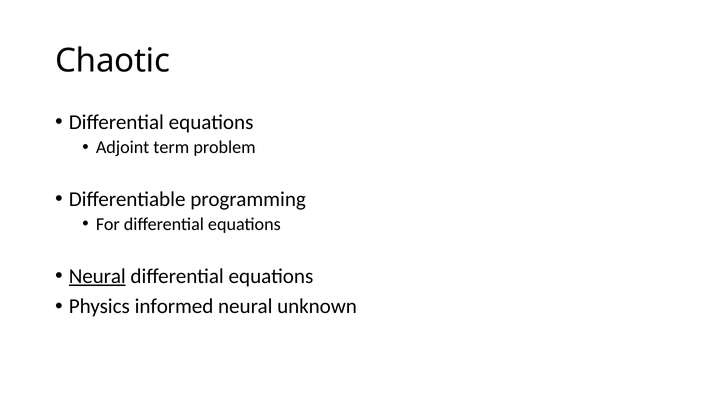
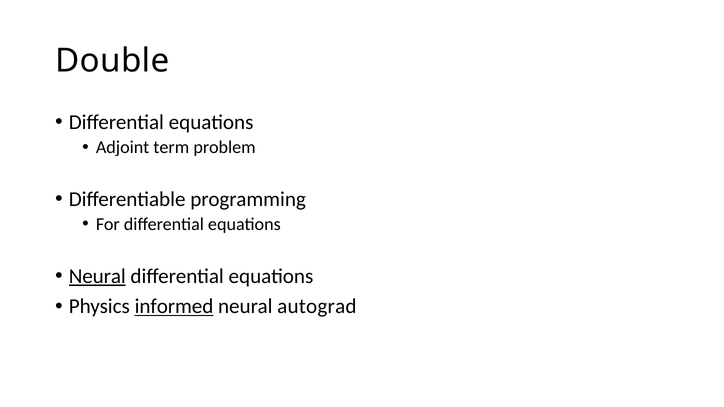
Chaotic: Chaotic -> Double
informed underline: none -> present
unknown: unknown -> autograd
